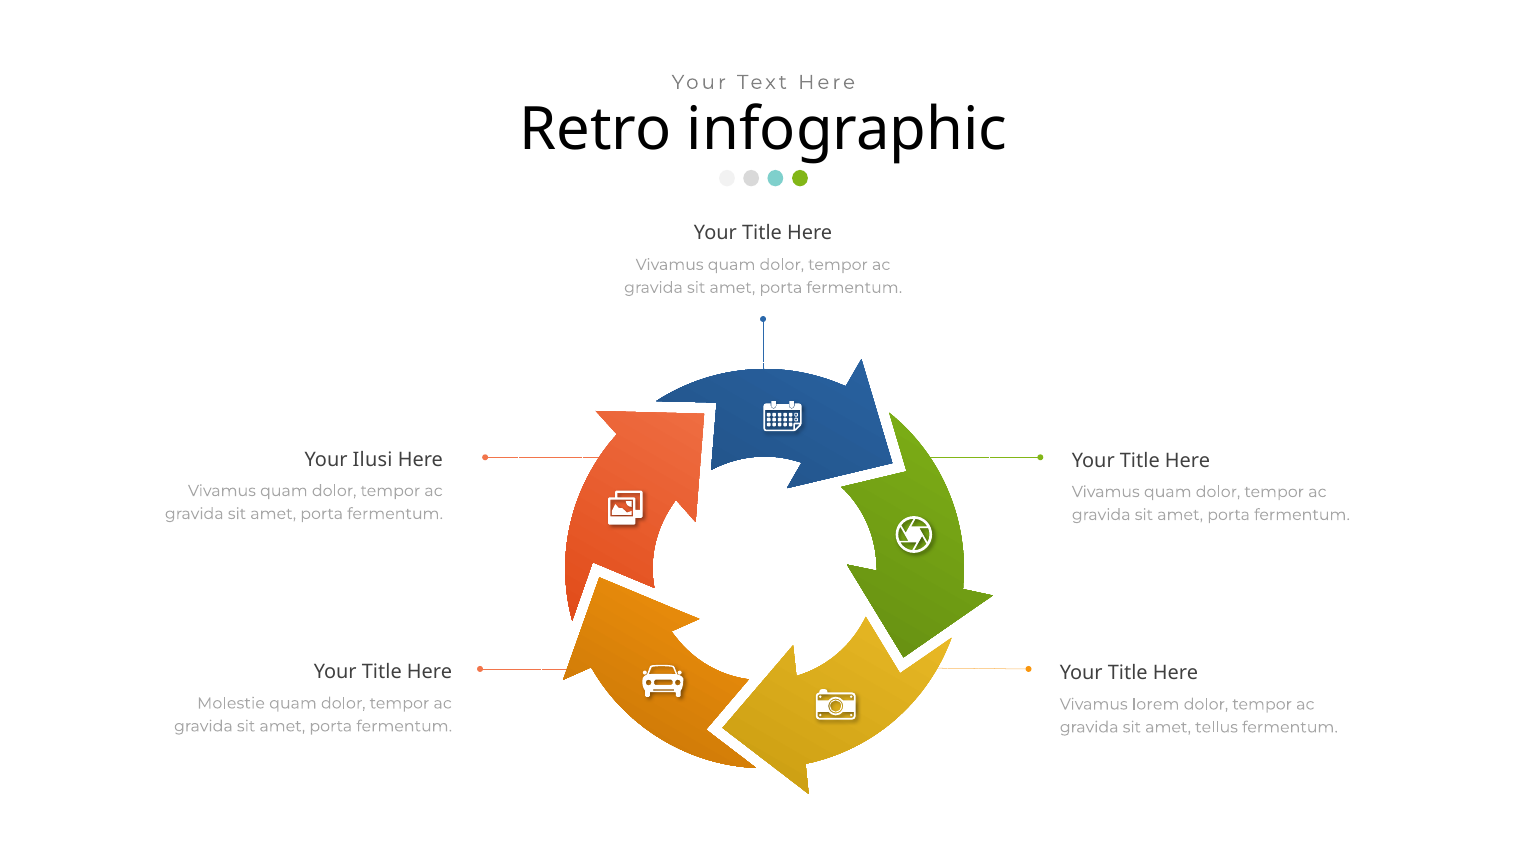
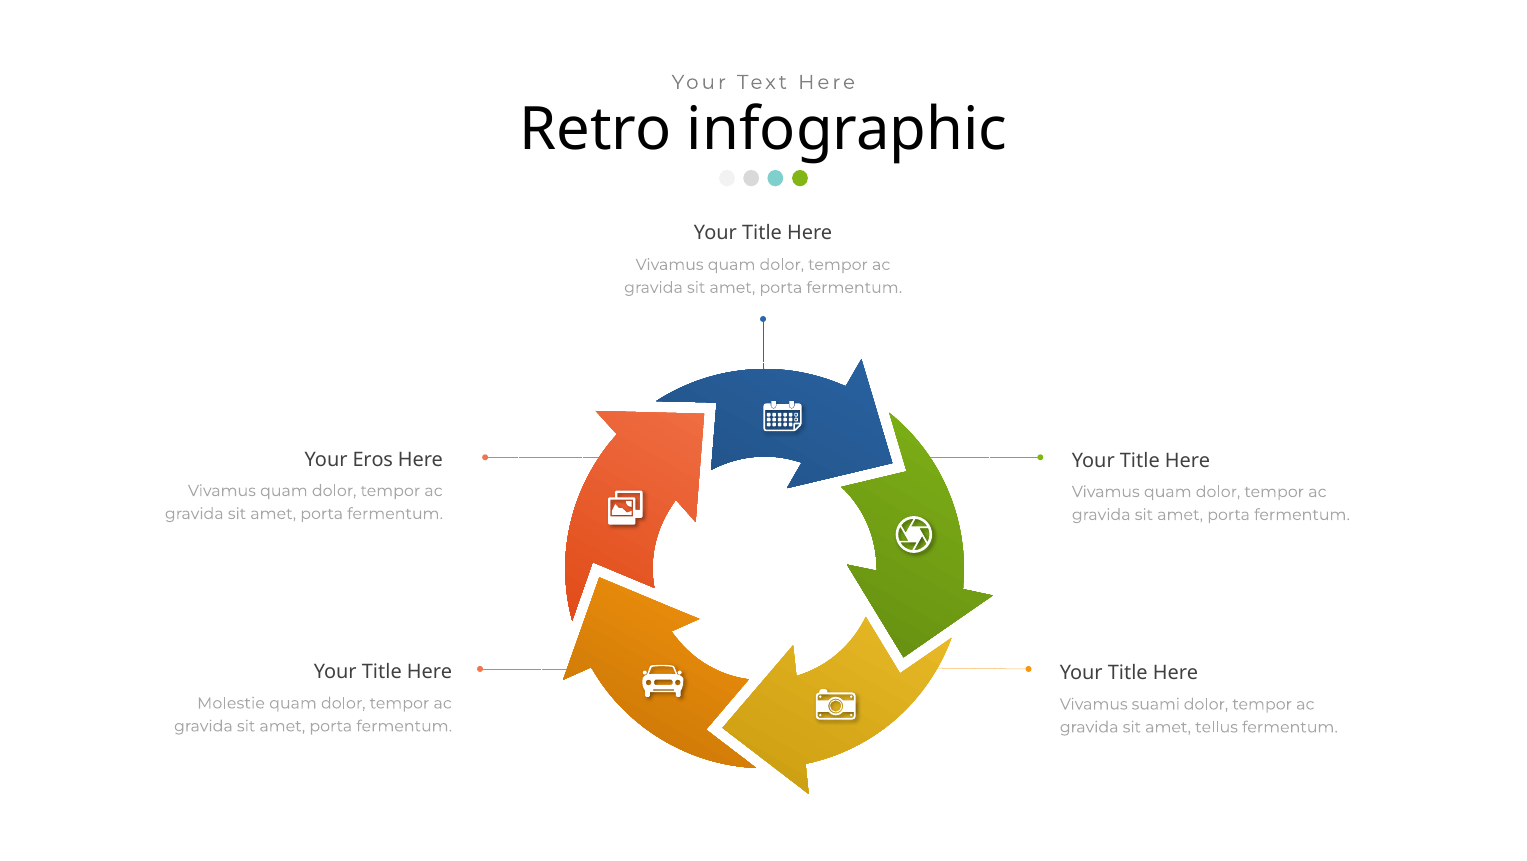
Ilusi: Ilusi -> Eros
lorem: lorem -> suami
